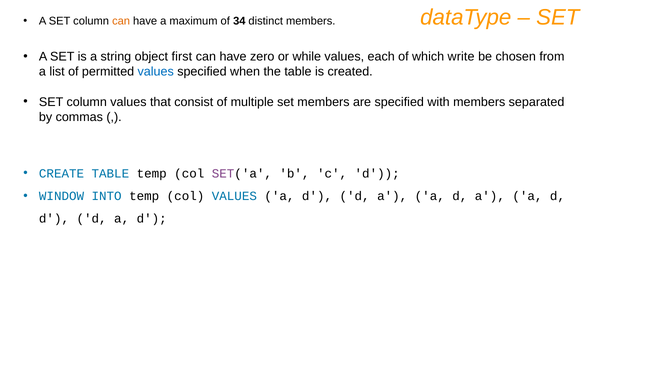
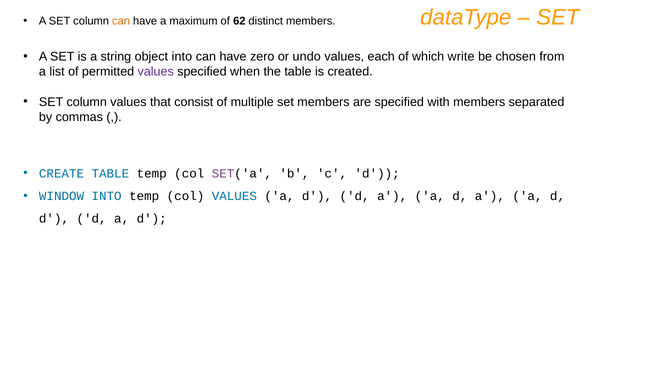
34: 34 -> 62
object first: first -> into
while: while -> undo
values at (156, 72) colour: blue -> purple
